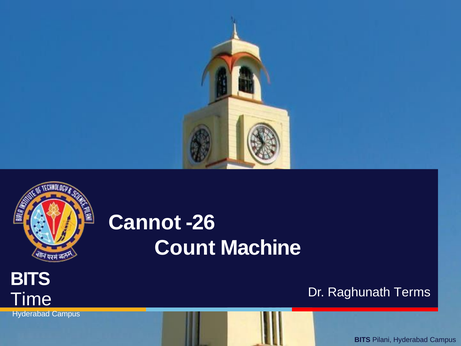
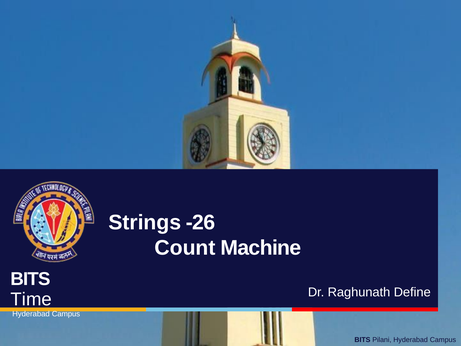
Cannot: Cannot -> Strings
Terms: Terms -> Define
